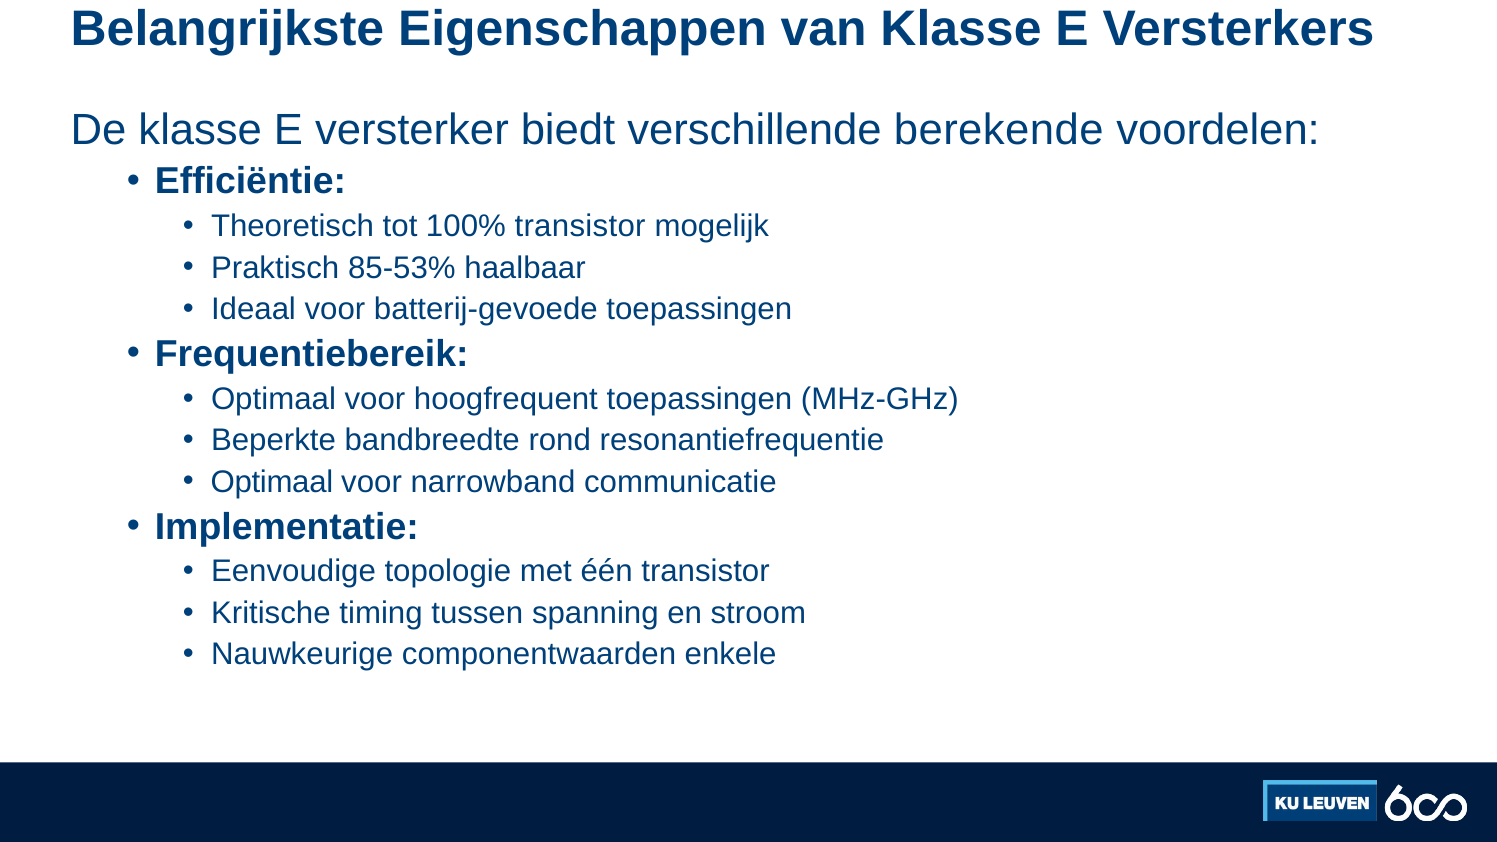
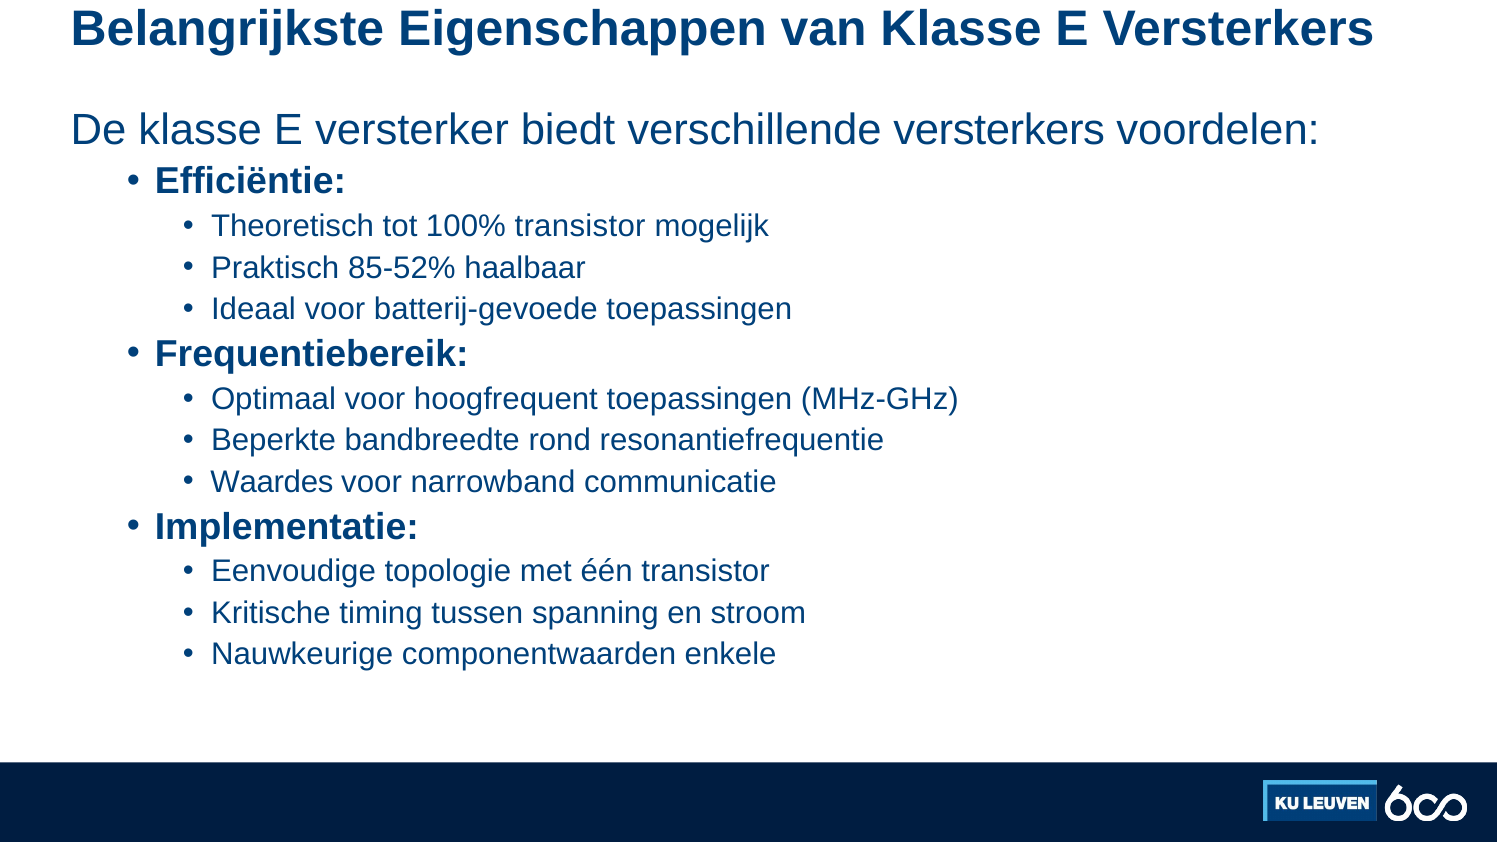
verschillende berekende: berekende -> versterkers
85-53%: 85-53% -> 85-52%
Optimaal at (272, 482): Optimaal -> Waardes
